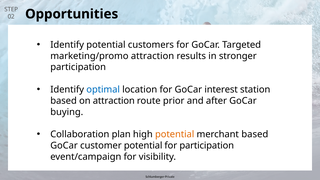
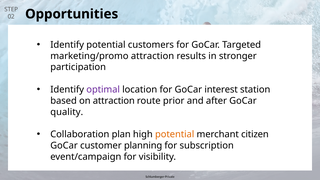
optimal colour: blue -> purple
buying: buying -> quality
merchant based: based -> citizen
customer potential: potential -> planning
for participation: participation -> subscription
